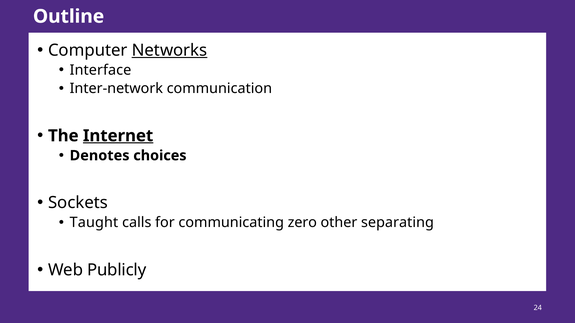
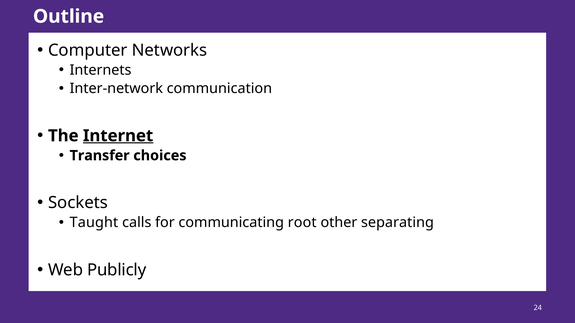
Networks underline: present -> none
Interface: Interface -> Internets
Denotes: Denotes -> Transfer
zero: zero -> root
